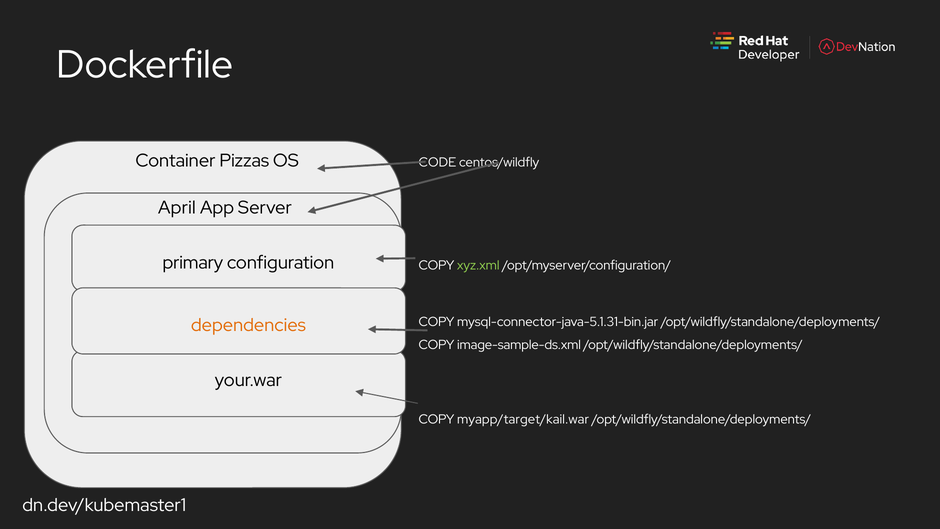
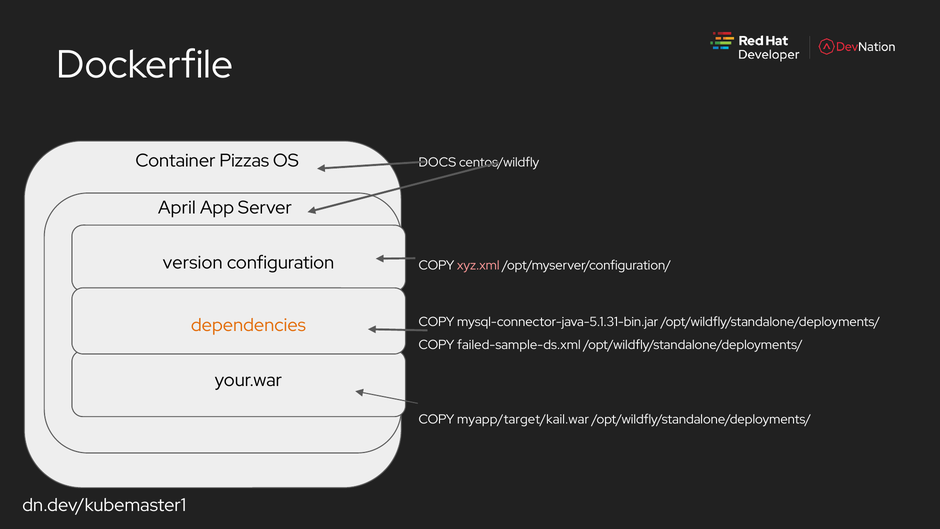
CODE: CODE -> DOCS
primary: primary -> version
xyz.xml colour: light green -> pink
image-sample-ds.xml: image-sample-ds.xml -> failed-sample-ds.xml
